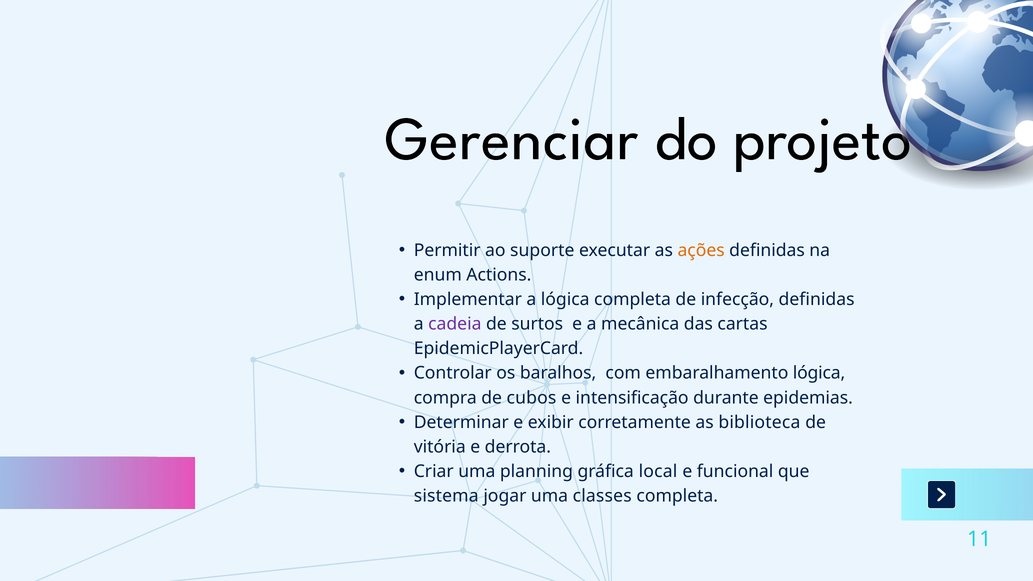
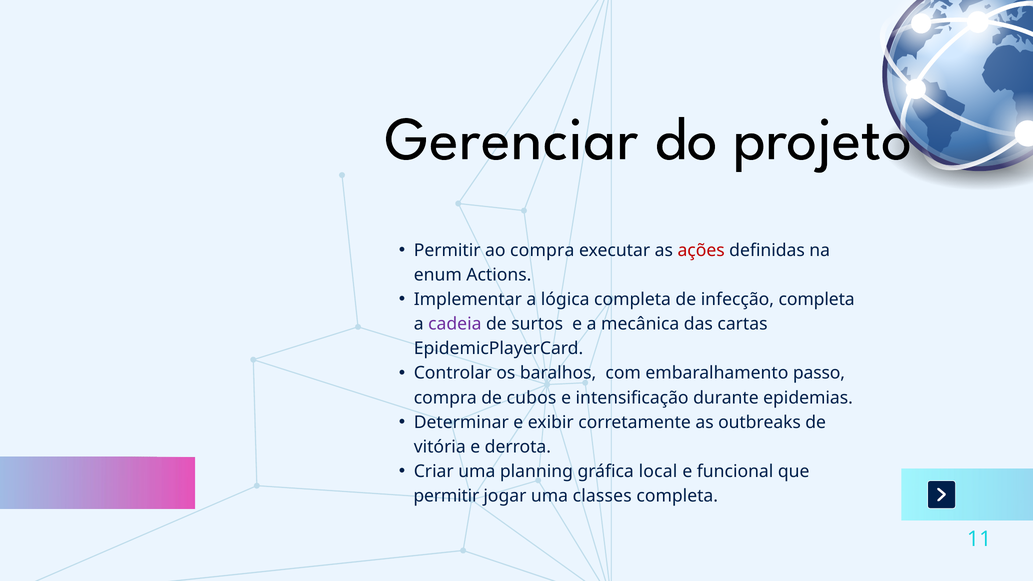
ao suporte: suporte -> compra
ações colour: orange -> red
infecção definidas: definidas -> completa
embaralhamento lógica: lógica -> passo
biblioteca: biblioteca -> outbreaks
sistema at (446, 496): sistema -> permitir
